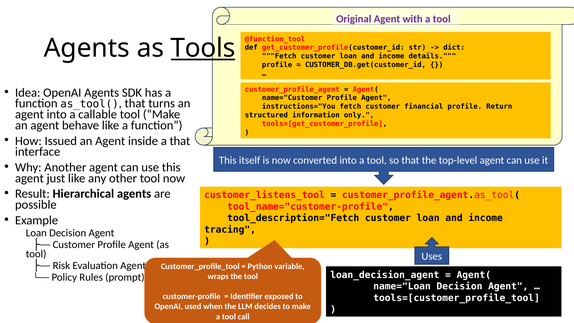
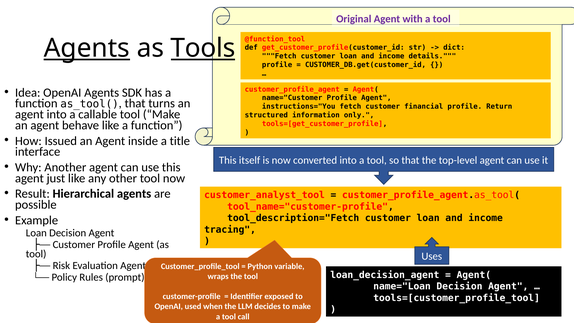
Agents at (87, 48) underline: none -> present
a that: that -> title
customer_listens_tool: customer_listens_tool -> customer_analyst_tool
